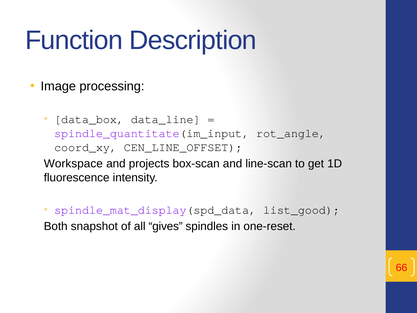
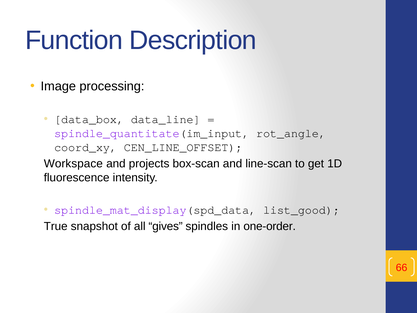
Both: Both -> True
one-reset: one-reset -> one-order
